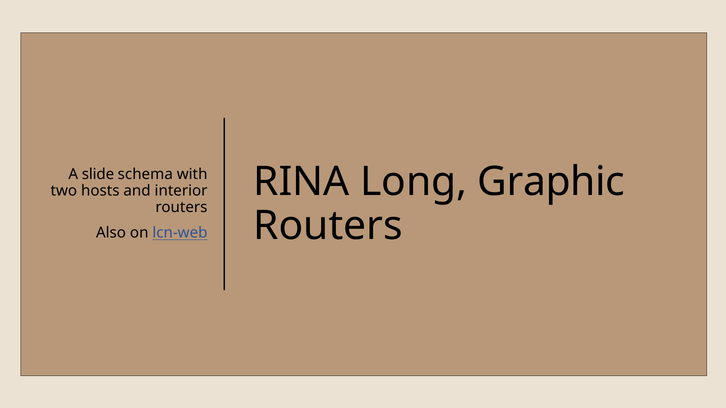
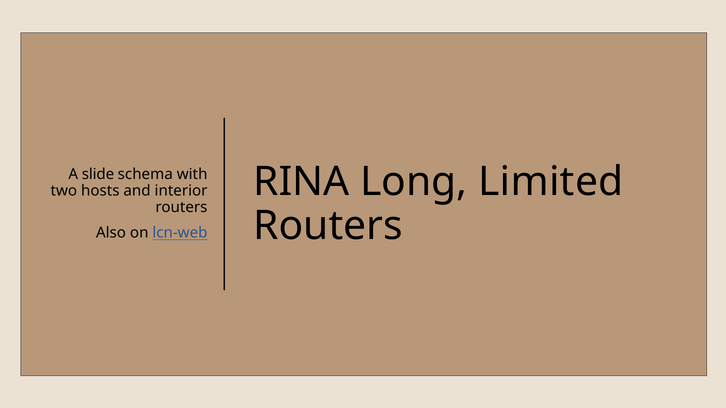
Graphic: Graphic -> Limited
